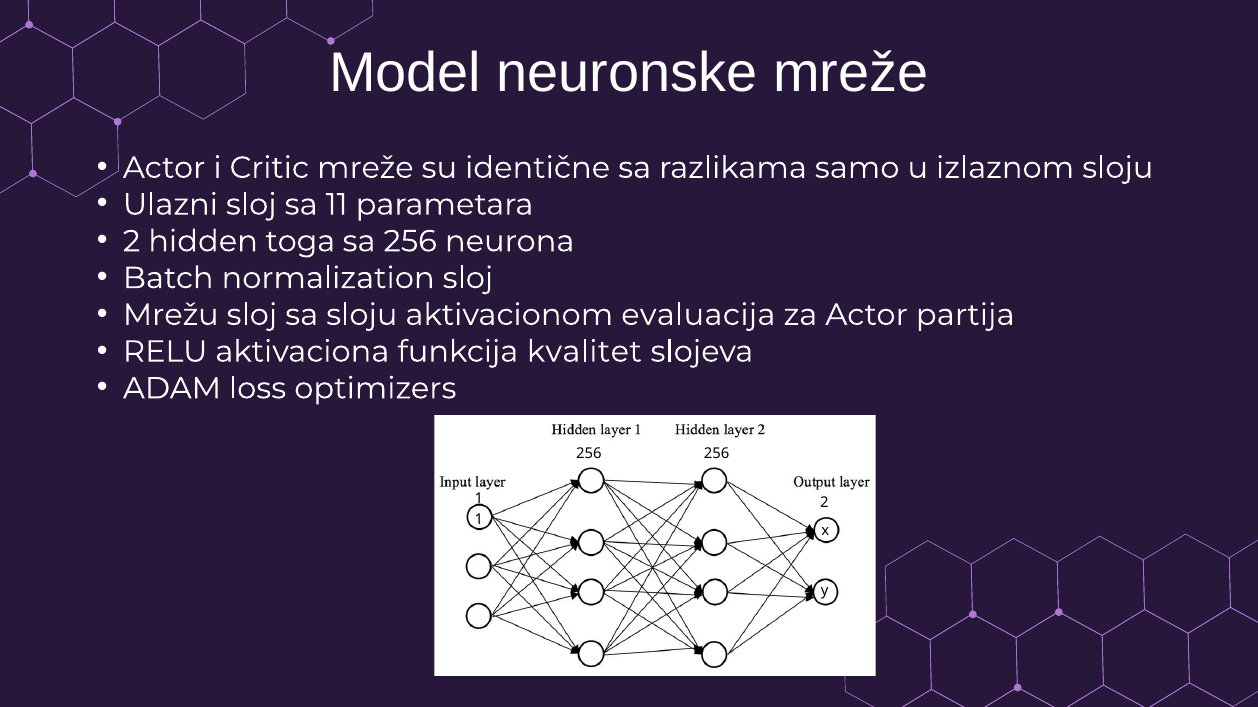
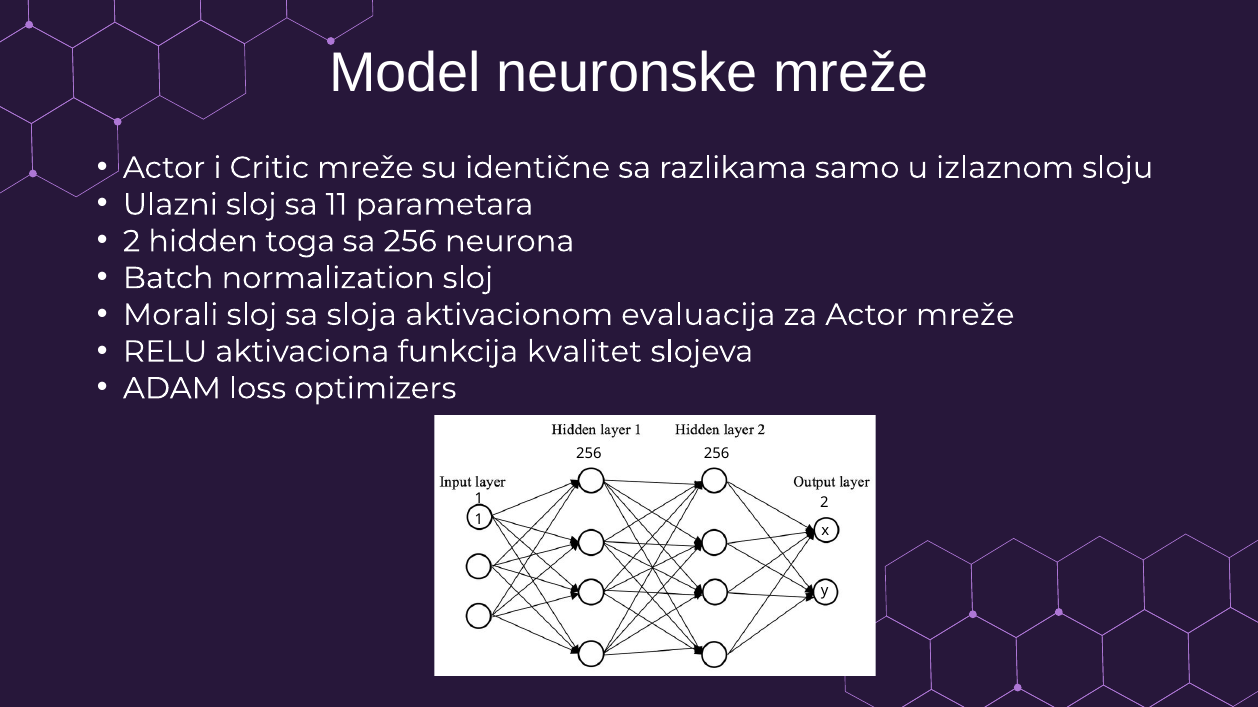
Mrežu: Mrežu -> Morali
sa sloju: sloju -> sloja
Actor partija: partija -> mreže
